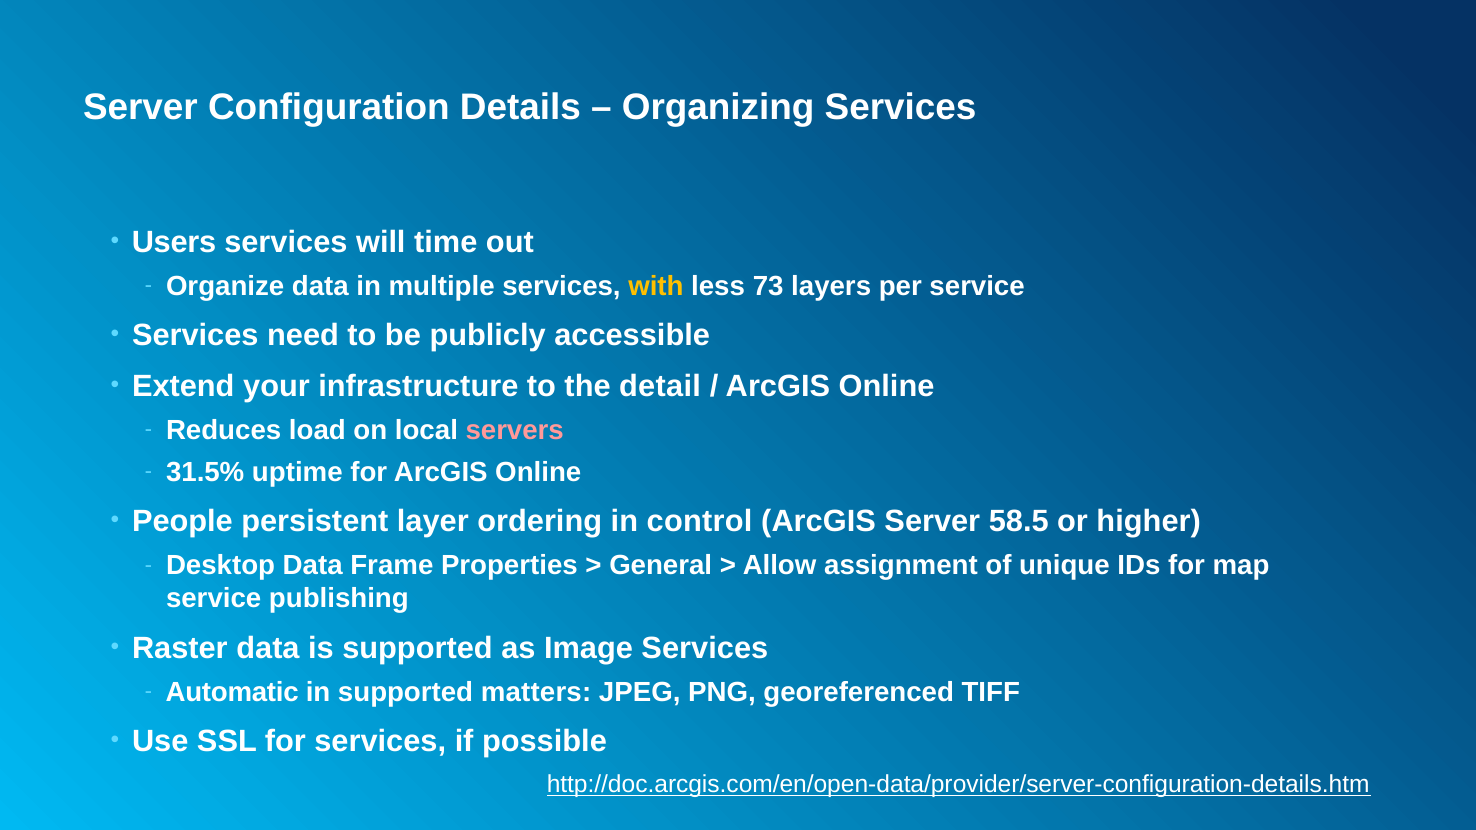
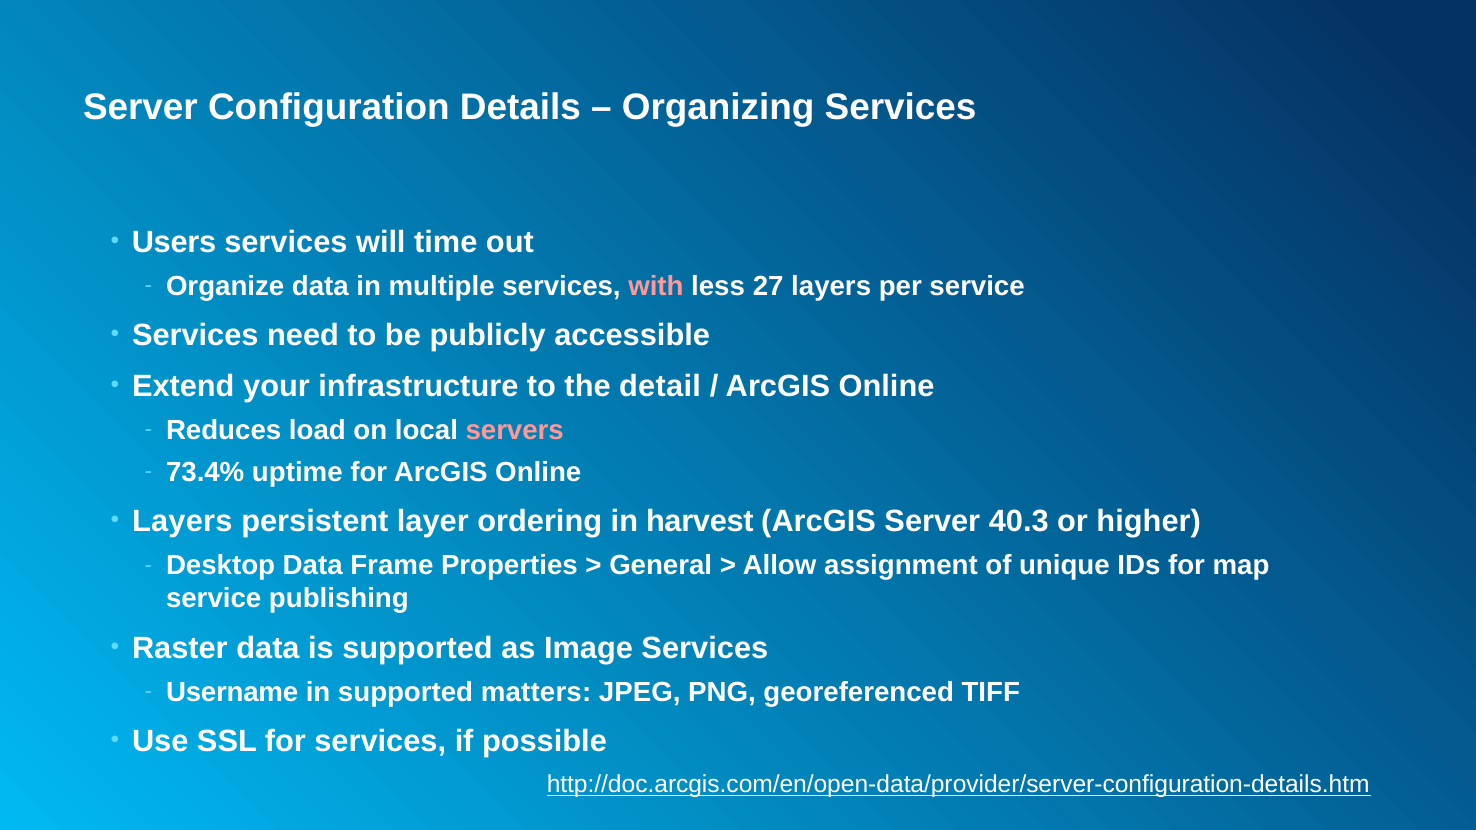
with colour: yellow -> pink
73: 73 -> 27
31.5%: 31.5% -> 73.4%
People at (182, 522): People -> Layers
control: control -> harvest
58.5: 58.5 -> 40.3
Automatic: Automatic -> Username
